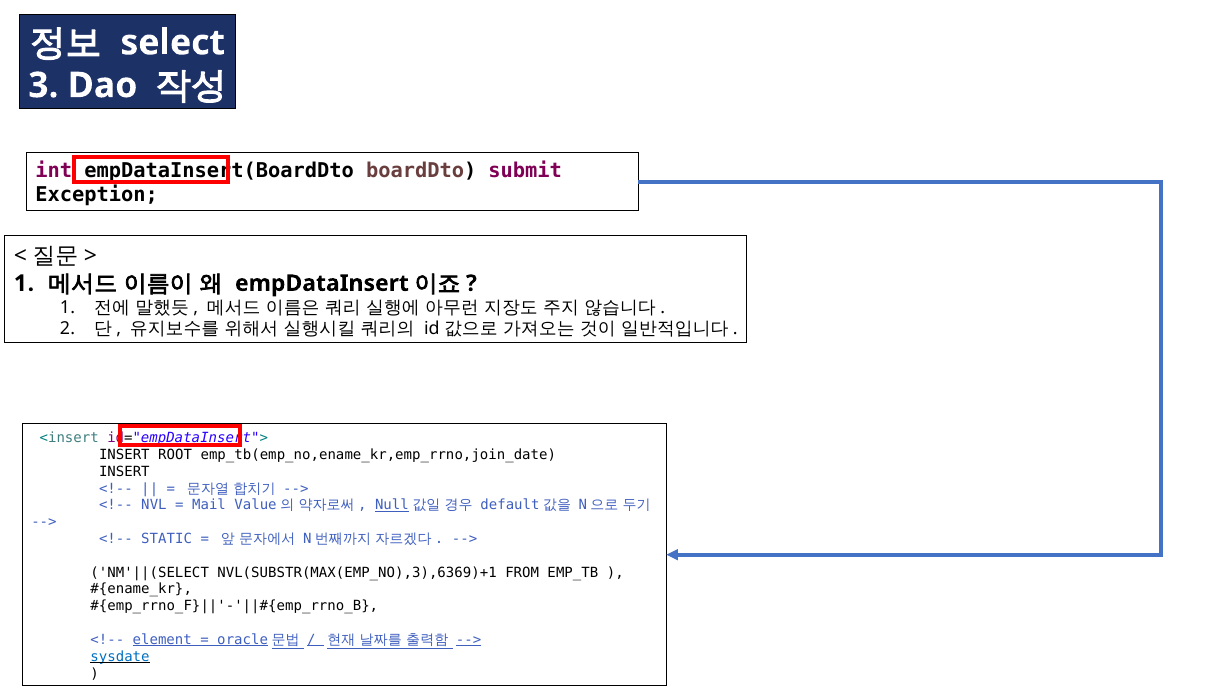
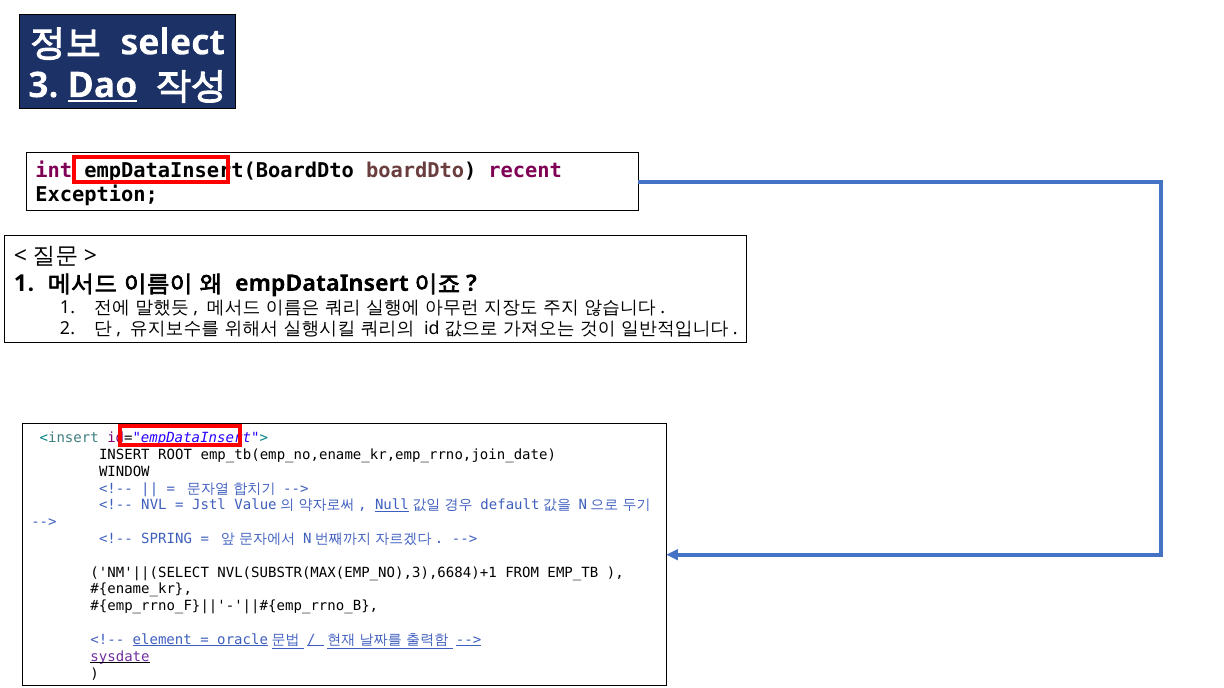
Dao underline: none -> present
submit: submit -> recent
INSERT at (124, 472): INSERT -> WINDOW
Mail: Mail -> Jstl
STATIC: STATIC -> SPRING
NVL(SUBSTR(MAX(EMP_NO),3),6369)+1: NVL(SUBSTR(MAX(EMP_NO),3),6369)+1 -> NVL(SUBSTR(MAX(EMP_NO),3),6684)+1
sysdate colour: blue -> purple
